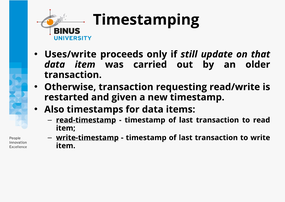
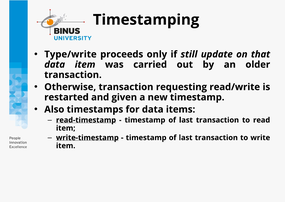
Uses/write: Uses/write -> Type/write
